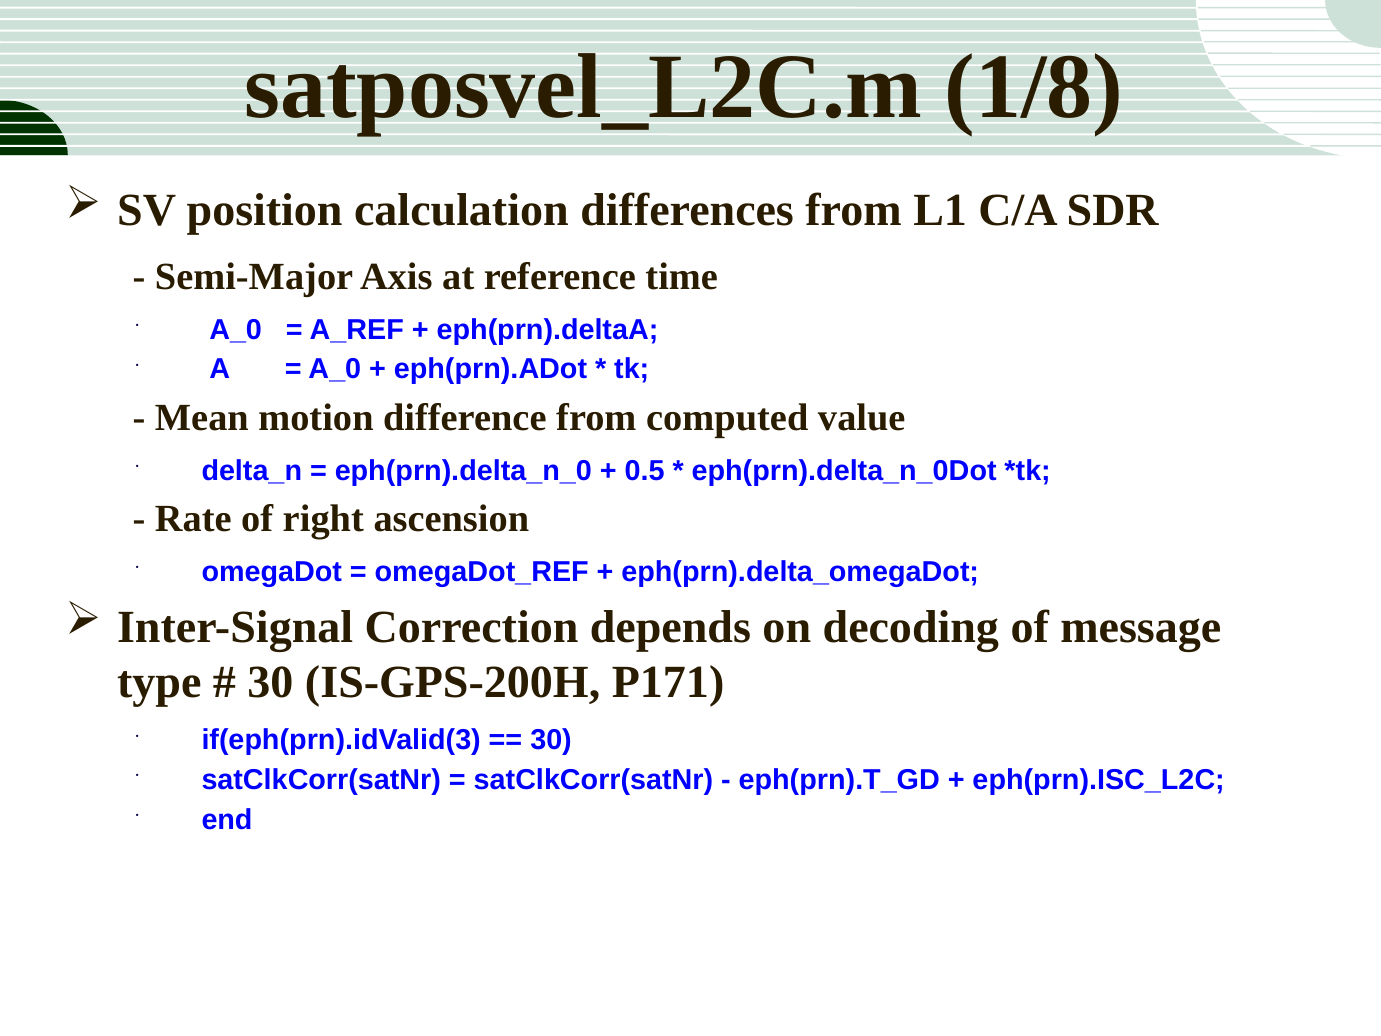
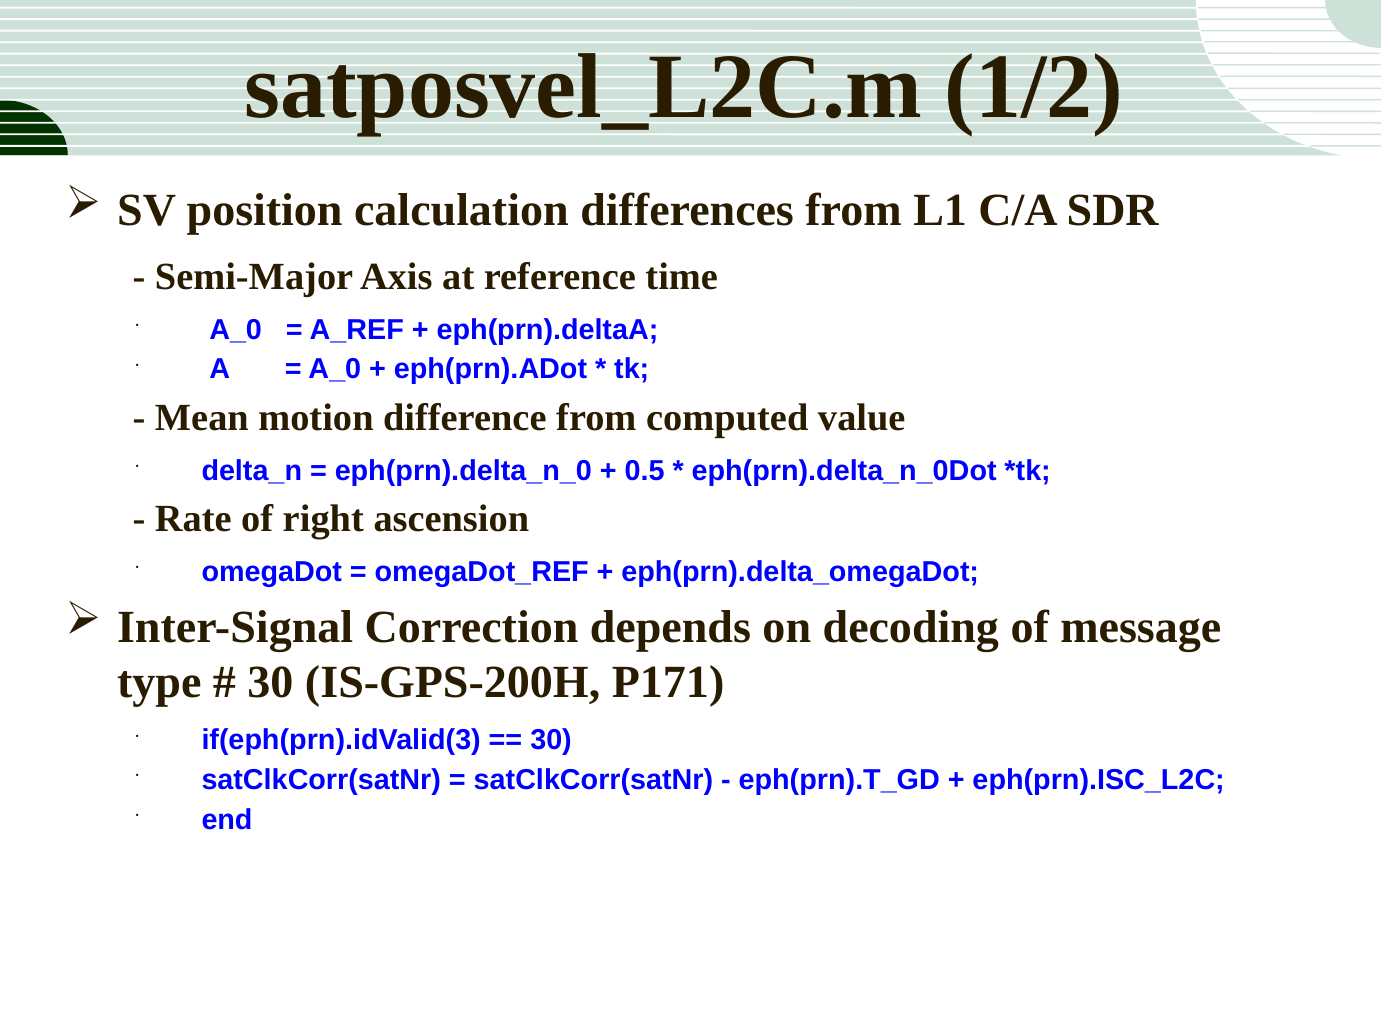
1/8: 1/8 -> 1/2
